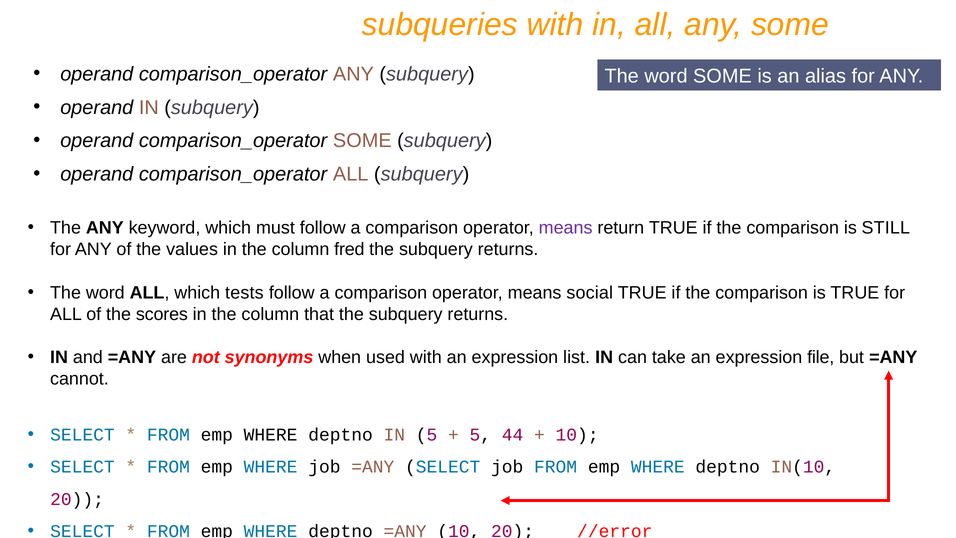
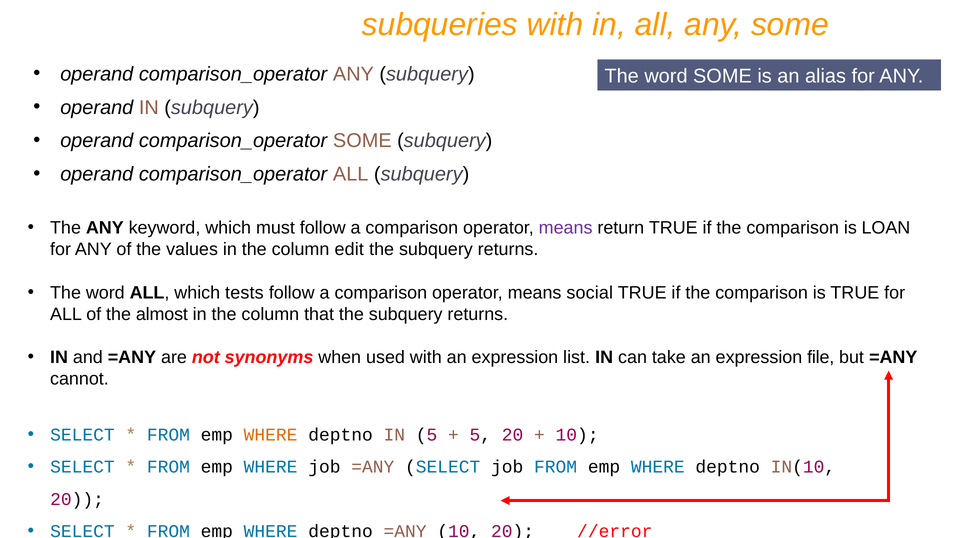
STILL: STILL -> LOAN
fred: fred -> edit
scores: scores -> almost
WHERE at (271, 434) colour: black -> orange
5 44: 44 -> 20
